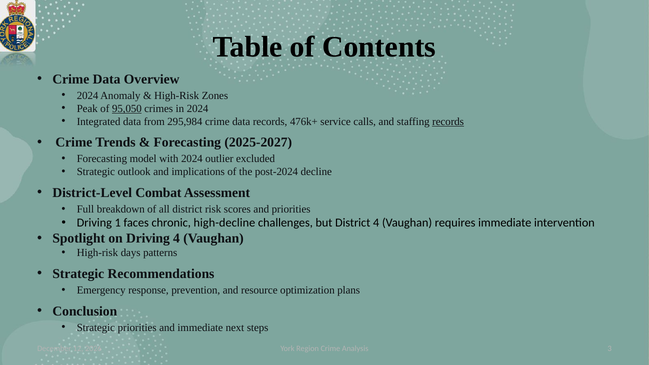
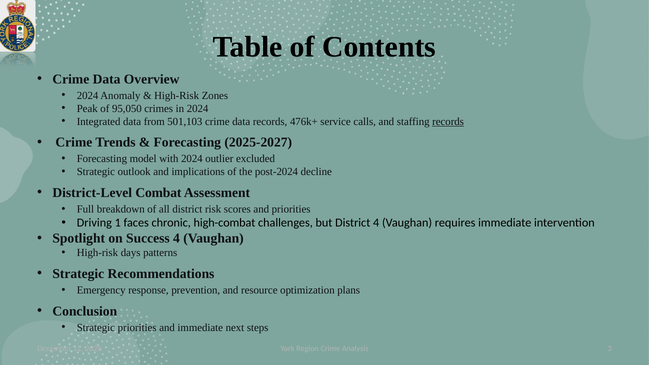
95,050 underline: present -> none
295,984: 295,984 -> 501,103
high-decline: high-decline -> high-combat
on Driving: Driving -> Success
